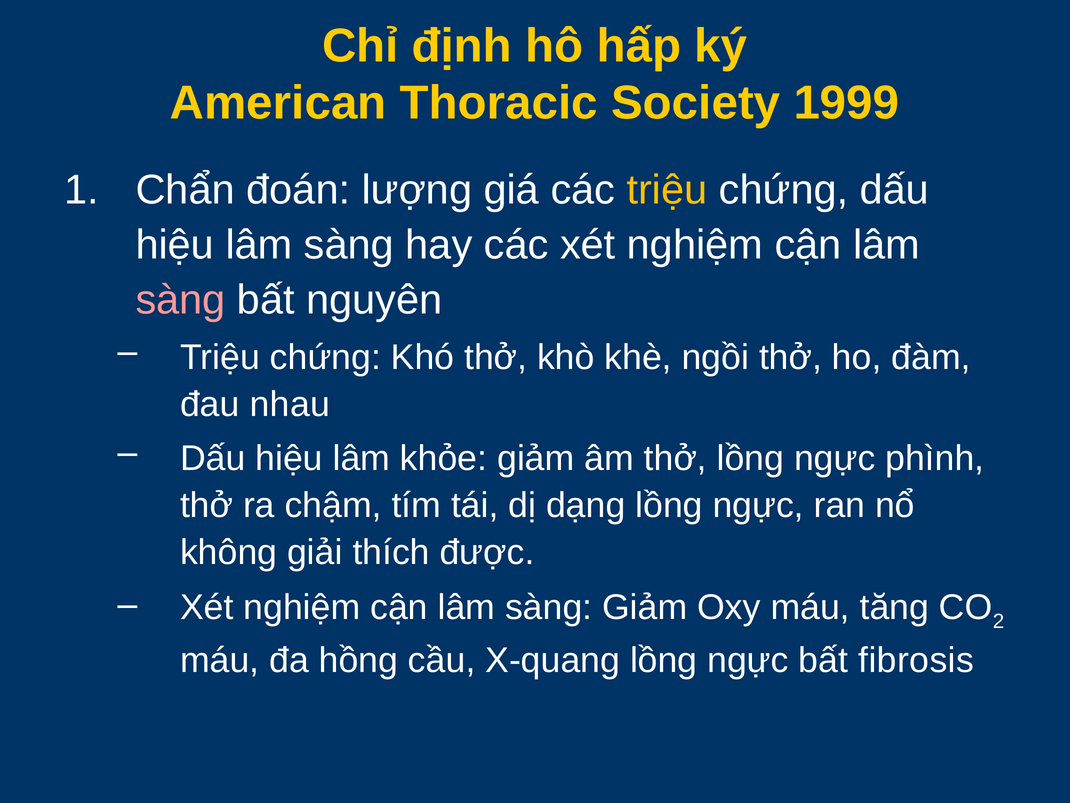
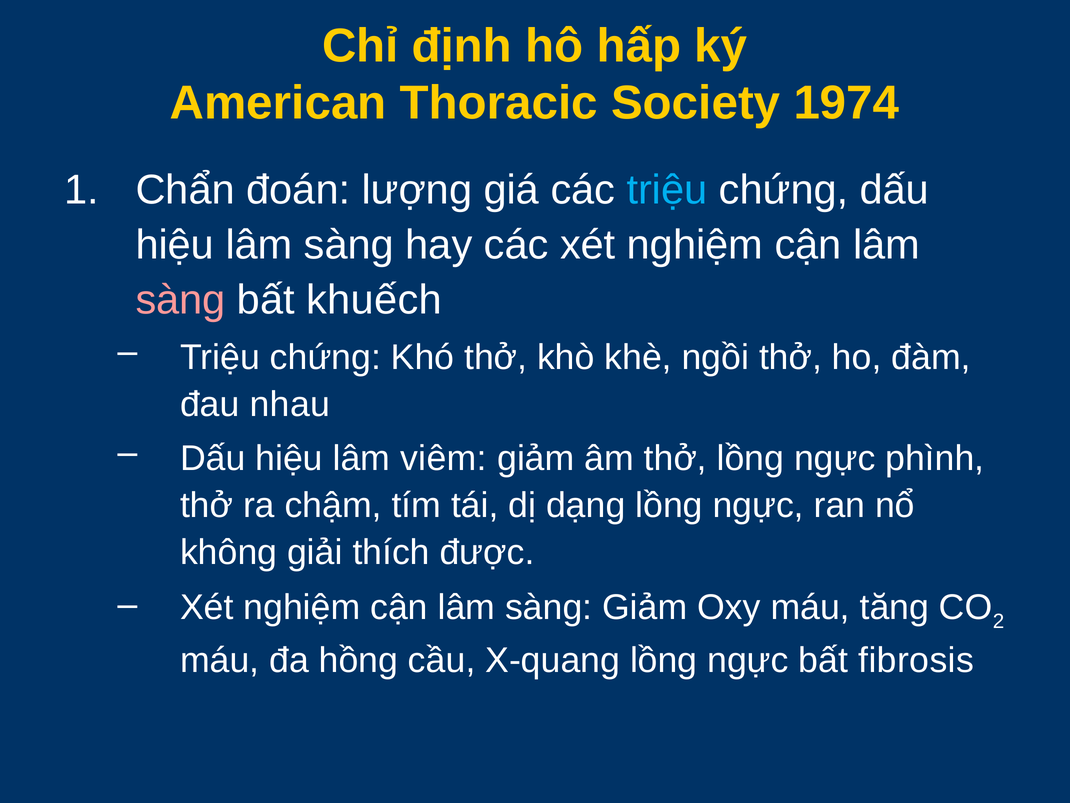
1999: 1999 -> 1974
triệu at (667, 190) colour: yellow -> light blue
nguyên: nguyên -> khuếch
khỏe: khỏe -> viêm
